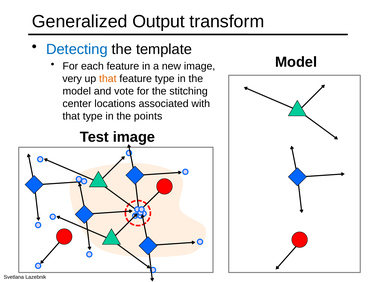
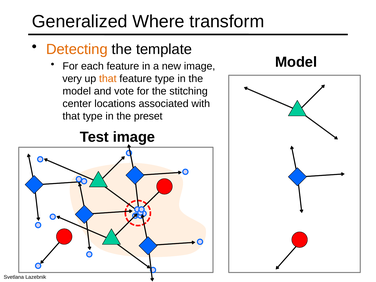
Output: Output -> Where
Detecting colour: blue -> orange
points: points -> preset
